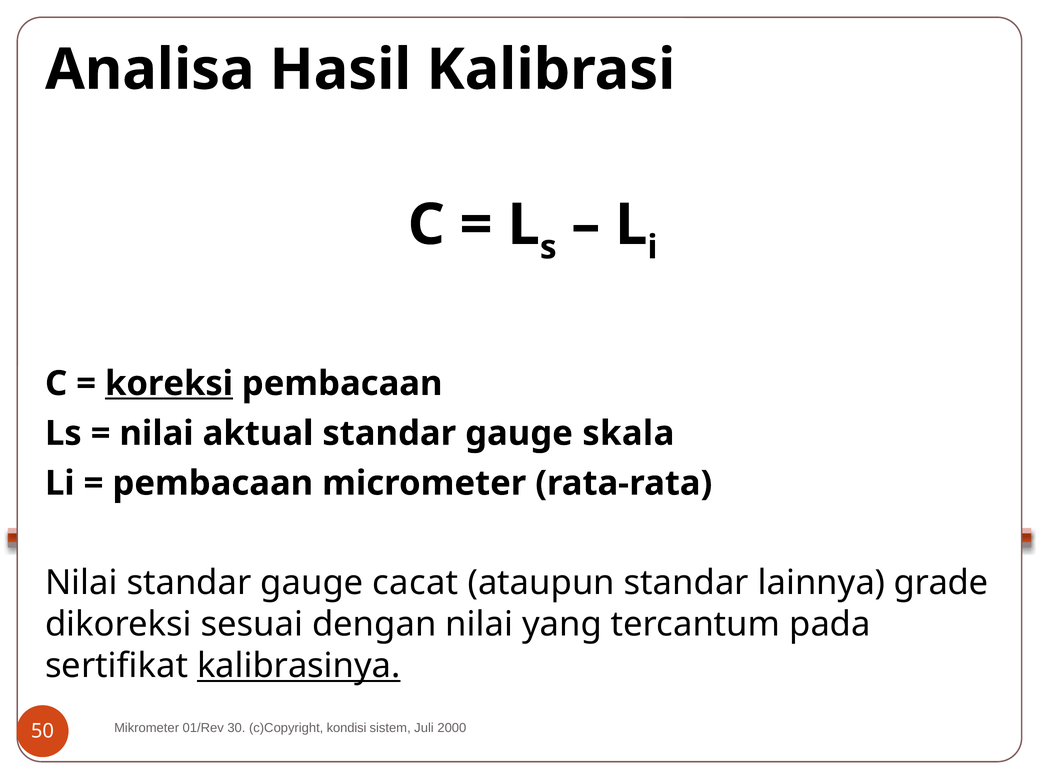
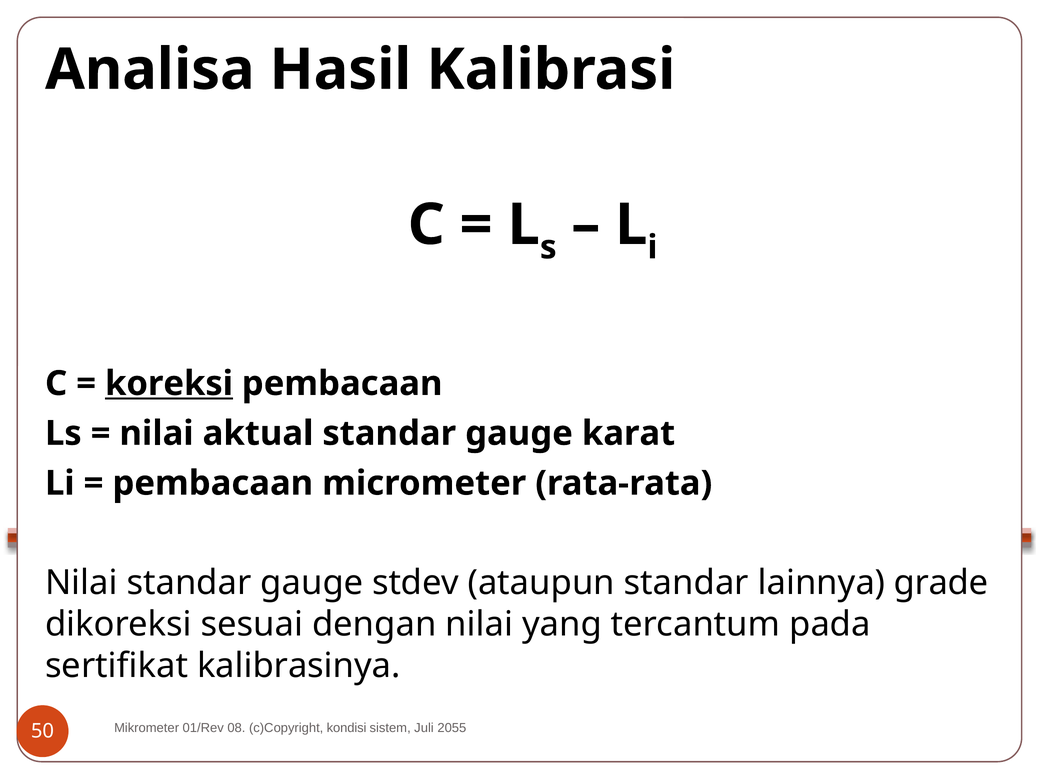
skala: skala -> karat
cacat: cacat -> stdev
kalibrasinya underline: present -> none
30: 30 -> 08
2000: 2000 -> 2055
